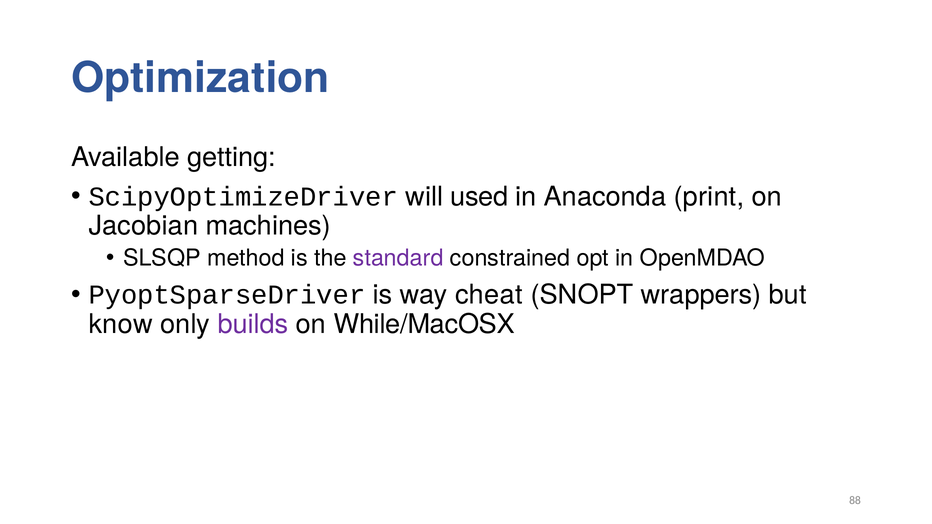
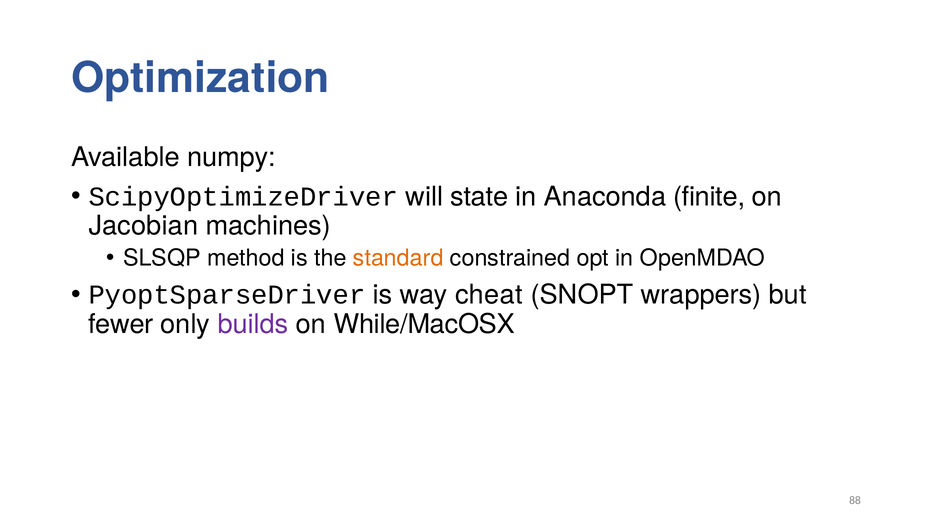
getting: getting -> numpy
used: used -> state
print: print -> finite
standard colour: purple -> orange
know: know -> fewer
